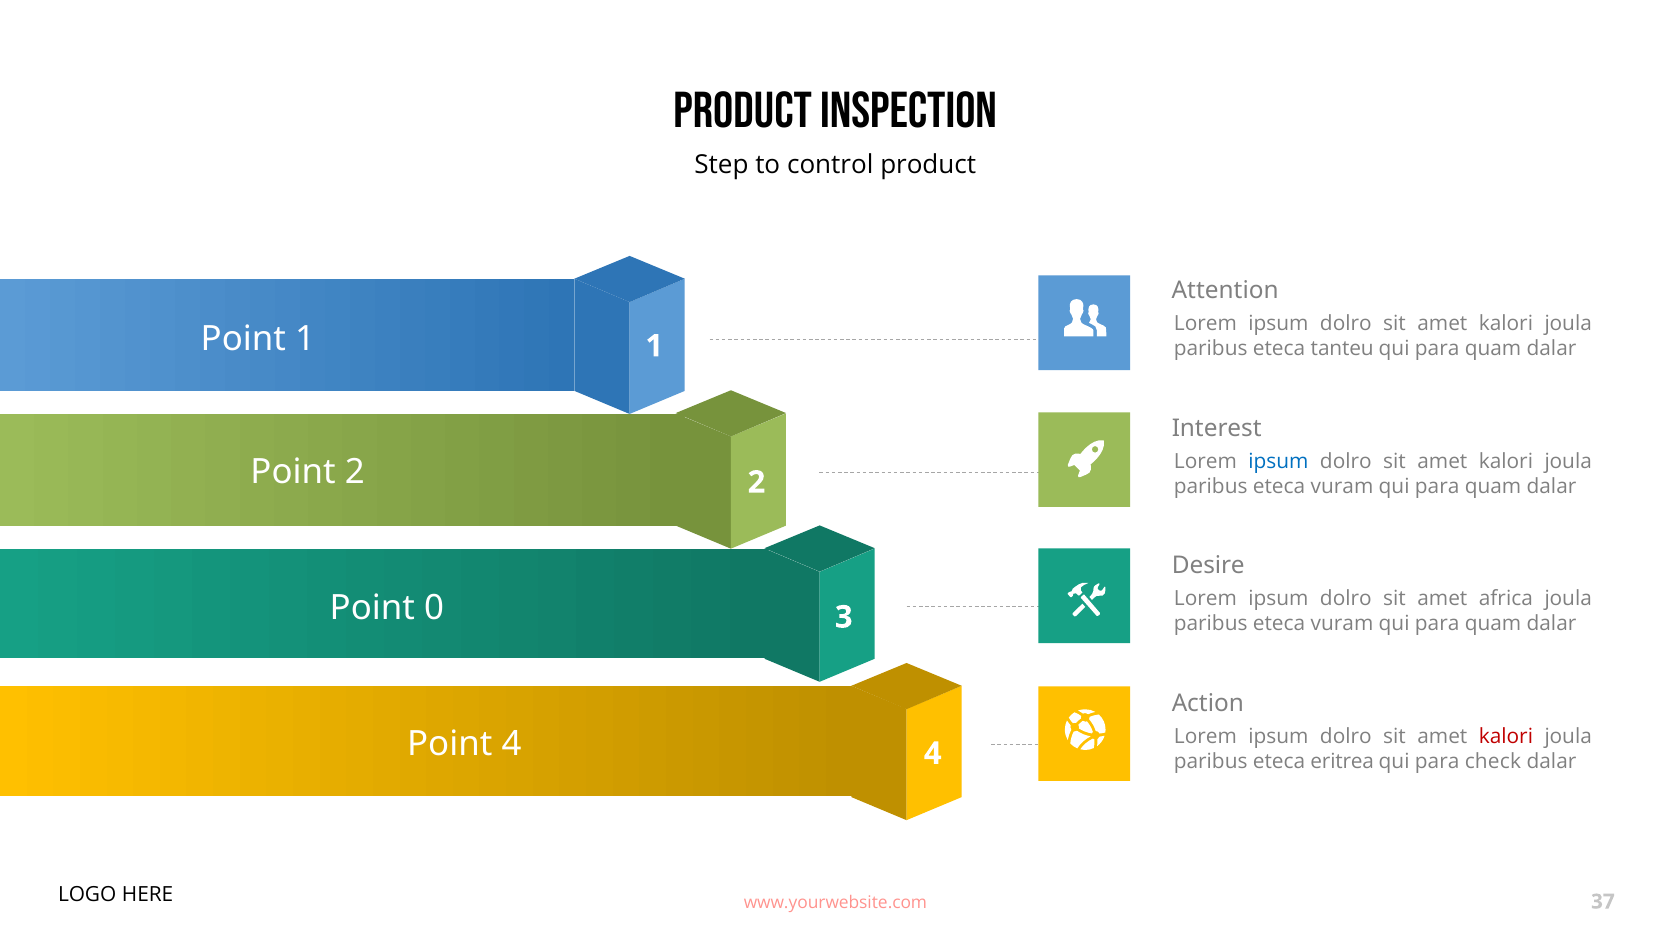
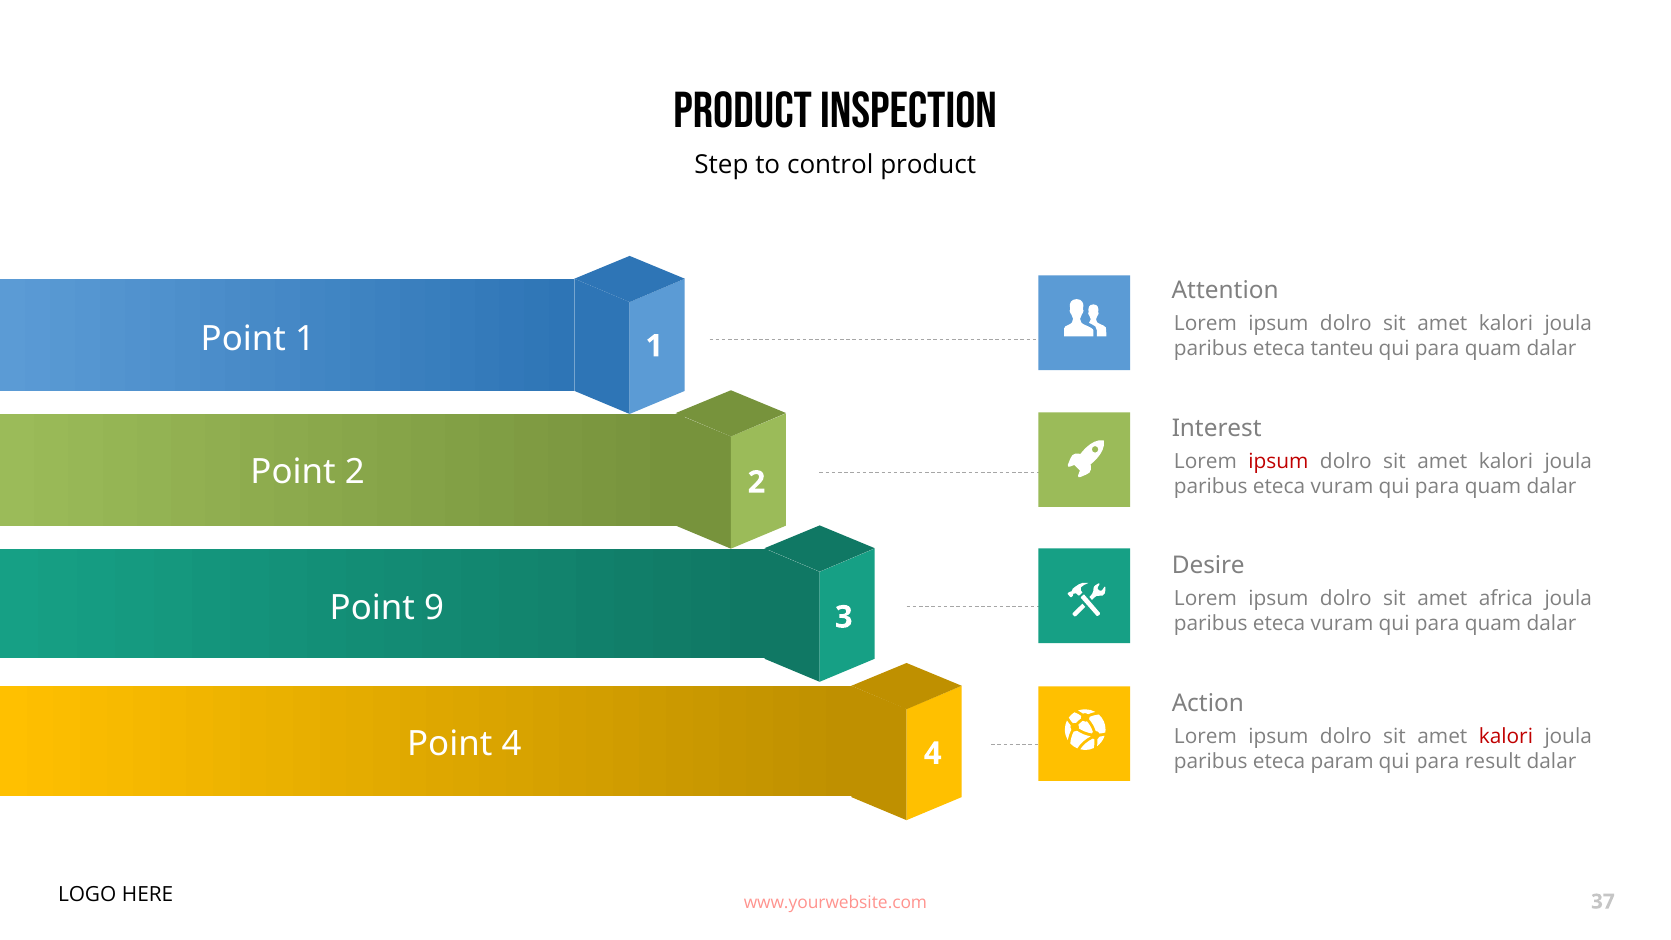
ipsum at (1278, 461) colour: blue -> red
0: 0 -> 9
eritrea: eritrea -> param
check: check -> result
